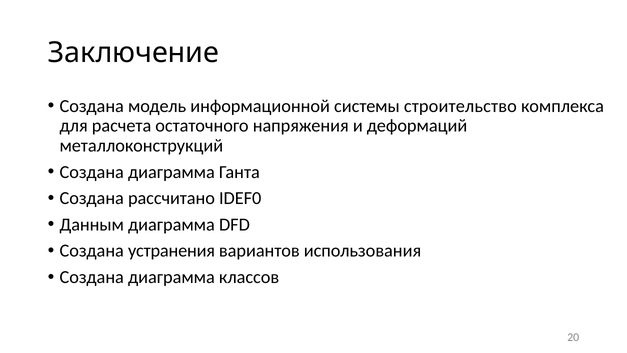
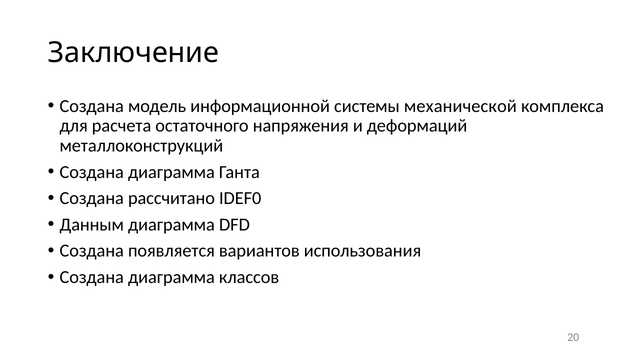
строительство: строительство -> механической
устранения: устранения -> появляется
